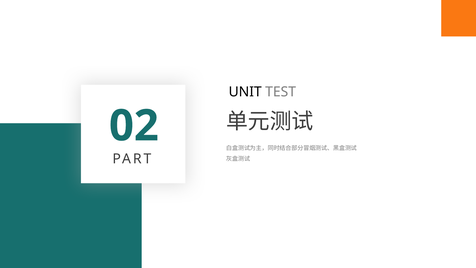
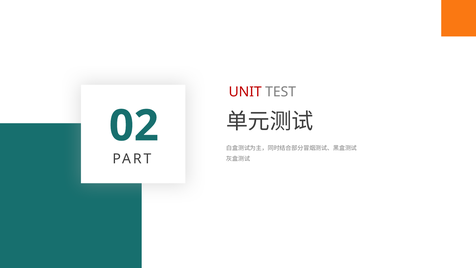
UNIT colour: black -> red
